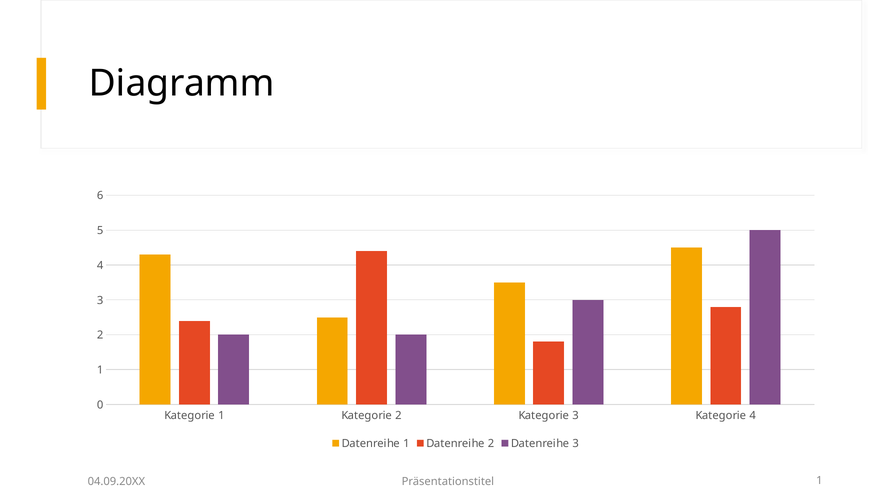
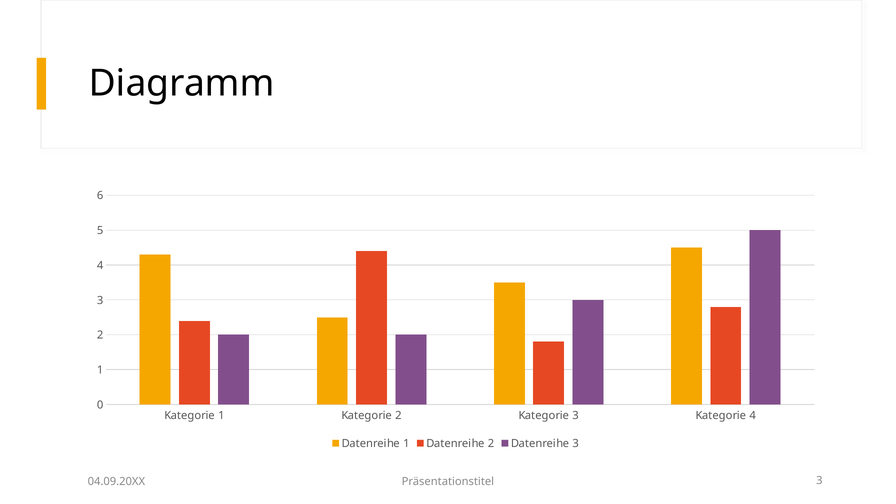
Präsentationstitel 1: 1 -> 3
